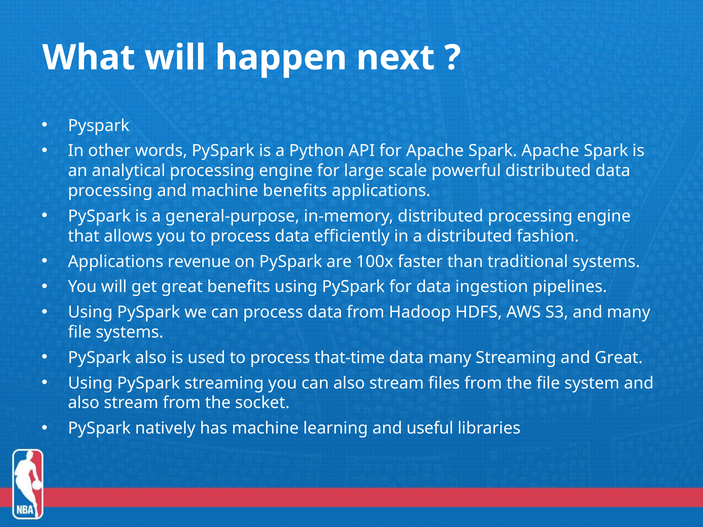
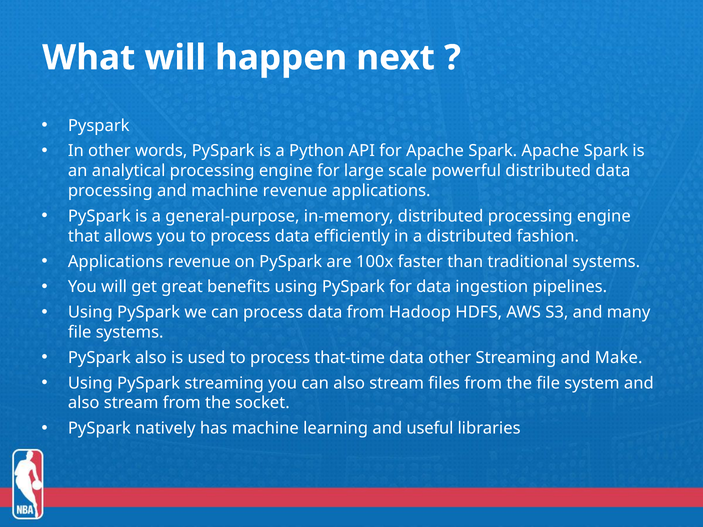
machine benefits: benefits -> revenue
data many: many -> other
and Great: Great -> Make
